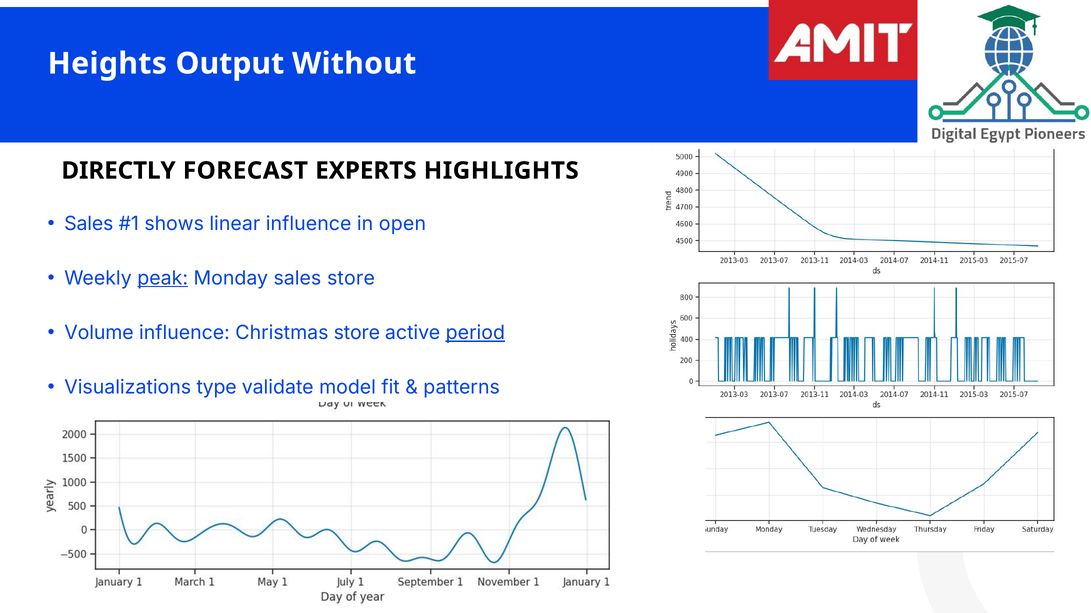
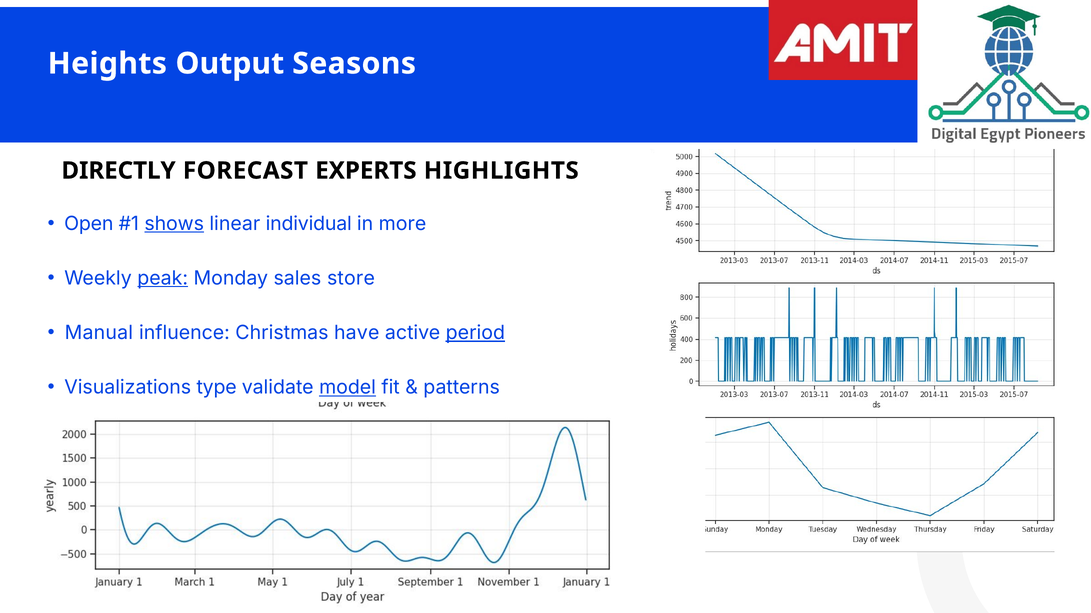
Without: Without -> Seasons
Sales at (89, 224): Sales -> Open
shows underline: none -> present
linear influence: influence -> individual
open: open -> more
Volume: Volume -> Manual
Christmas store: store -> have
model underline: none -> present
